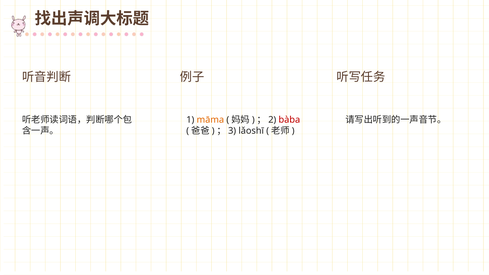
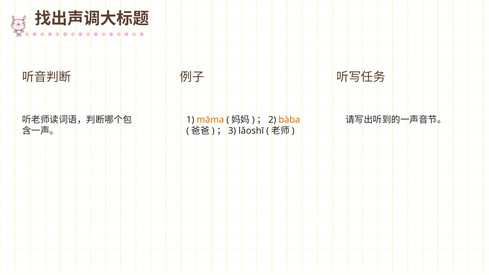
bàba colour: red -> orange
